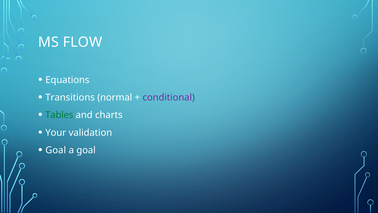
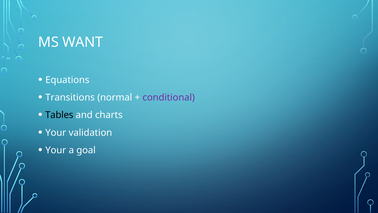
FLOW: FLOW -> WANT
Tables colour: green -> black
Goal at (56, 150): Goal -> Your
